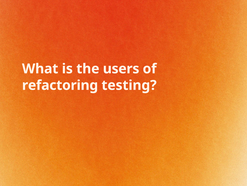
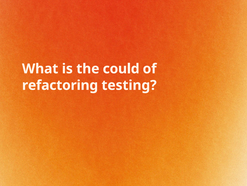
users: users -> could
